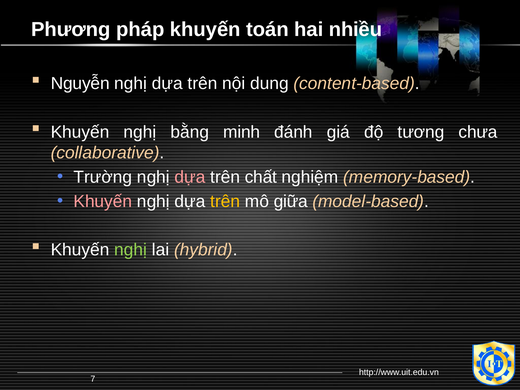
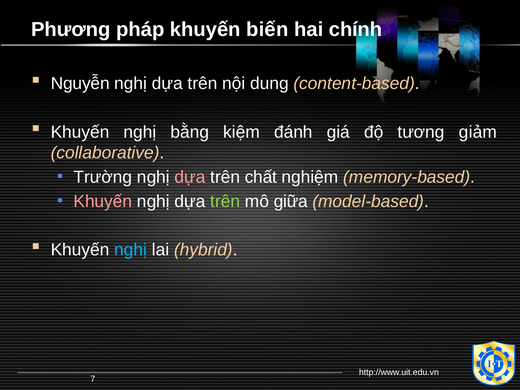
toán: toán -> biến
nhiều: nhiều -> chính
minh: minh -> kiệm
chưa: chưa -> giảm
trên at (225, 201) colour: yellow -> light green
nghị at (131, 250) colour: light green -> light blue
